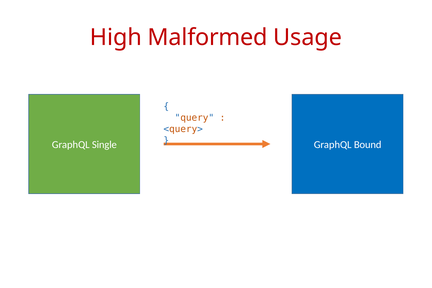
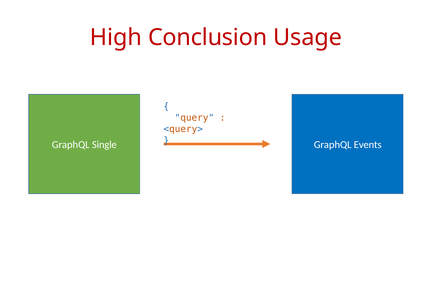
Malformed: Malformed -> Conclusion
Bound: Bound -> Events
